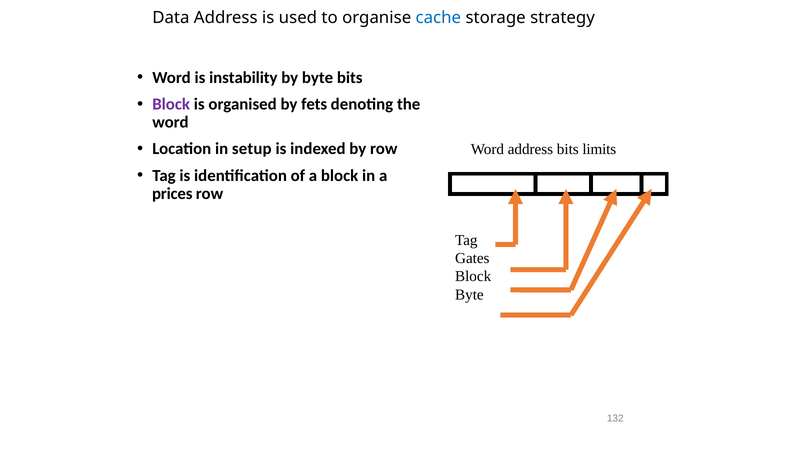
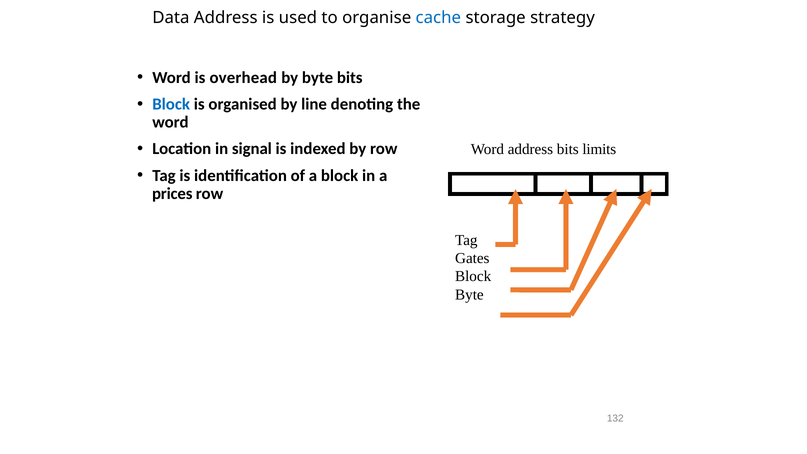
instability: instability -> overhead
Block at (171, 104) colour: purple -> blue
fets: fets -> line
setup: setup -> signal
